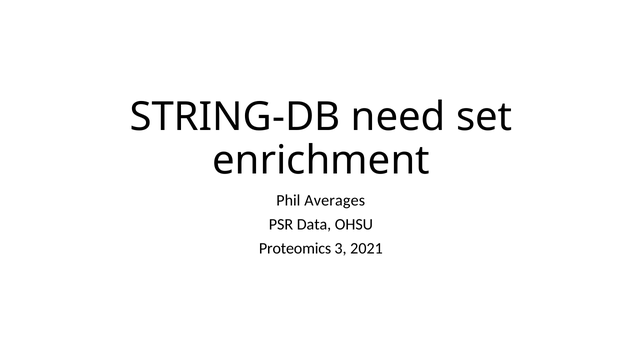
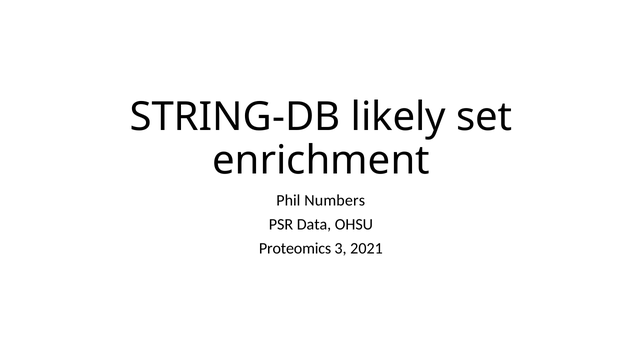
need: need -> likely
Averages: Averages -> Numbers
